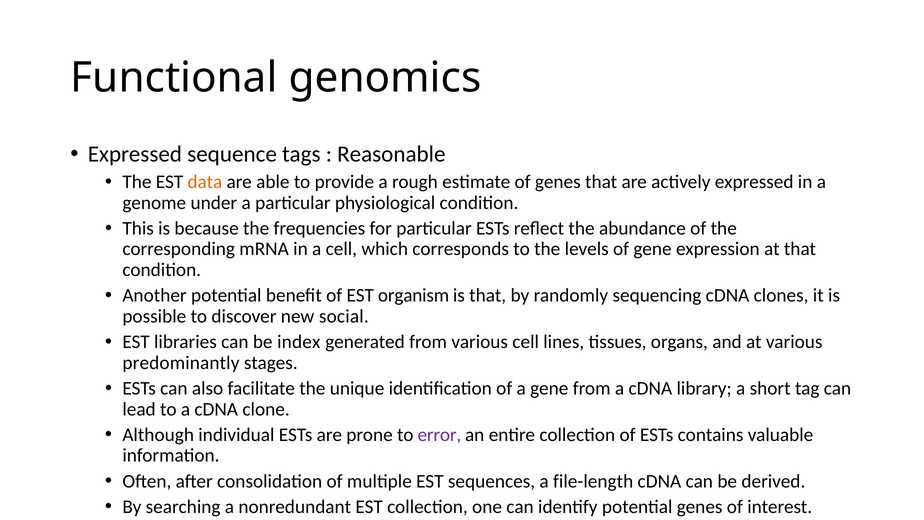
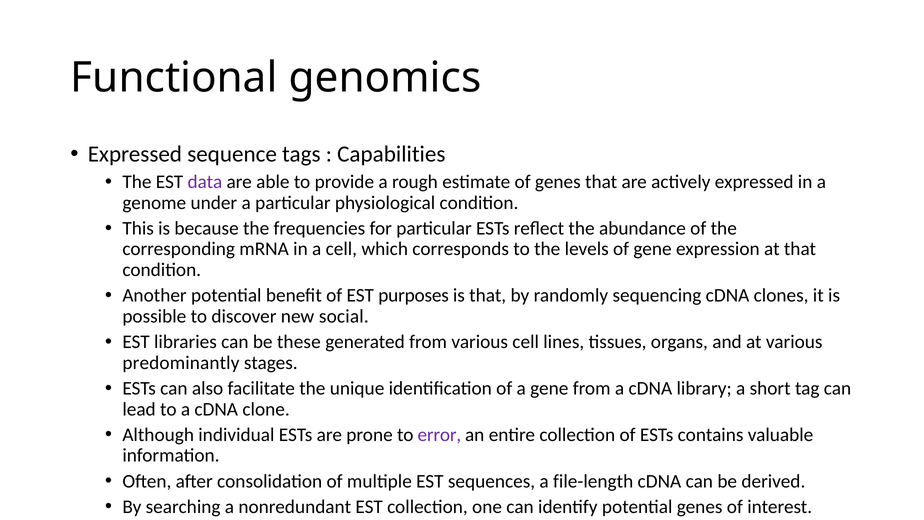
Reasonable: Reasonable -> Capabilities
data colour: orange -> purple
organism: organism -> purposes
index: index -> these
